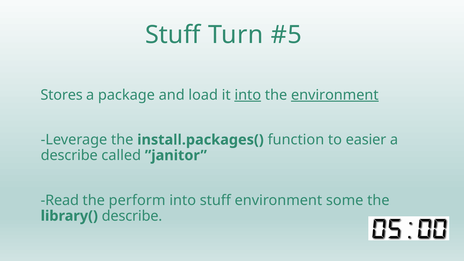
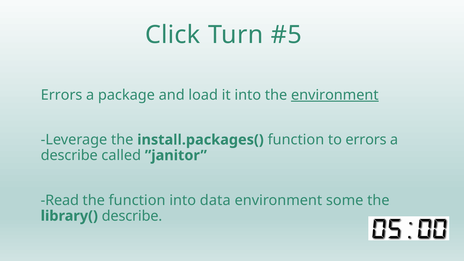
Stuff at (173, 35): Stuff -> Click
Stores at (62, 95): Stores -> Errors
into at (248, 95) underline: present -> none
to easier: easier -> errors
the perform: perform -> function
into stuff: stuff -> data
